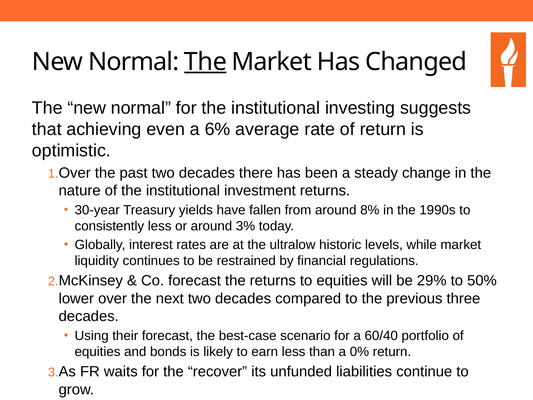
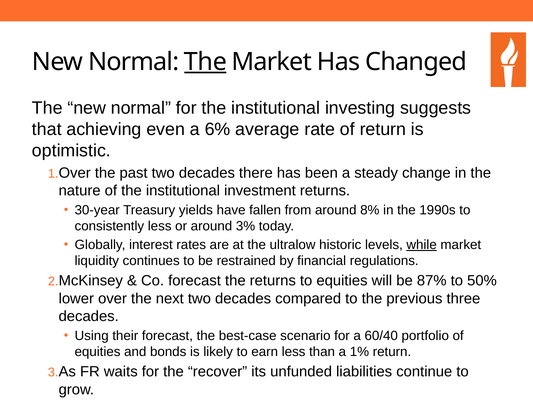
while underline: none -> present
29%: 29% -> 87%
0%: 0% -> 1%
